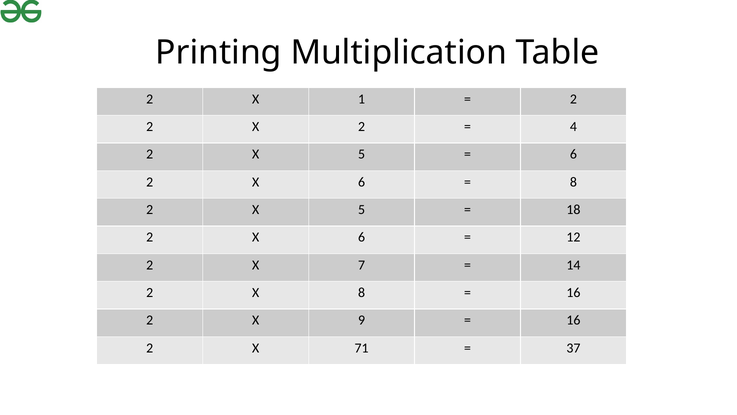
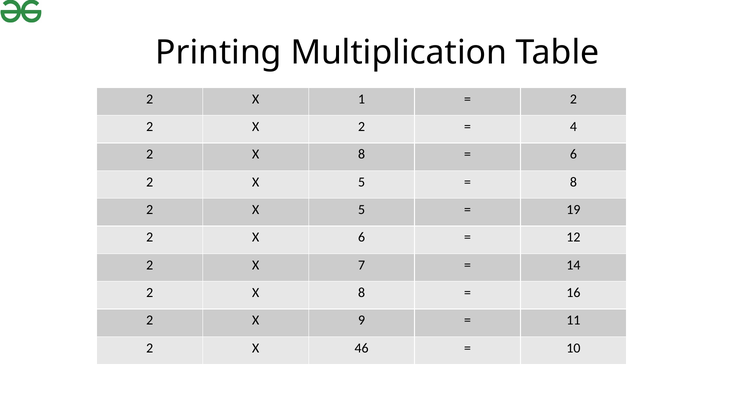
5 at (362, 154): 5 -> 8
6 at (362, 182): 6 -> 5
18: 18 -> 19
16 at (573, 320): 16 -> 11
71: 71 -> 46
37: 37 -> 10
